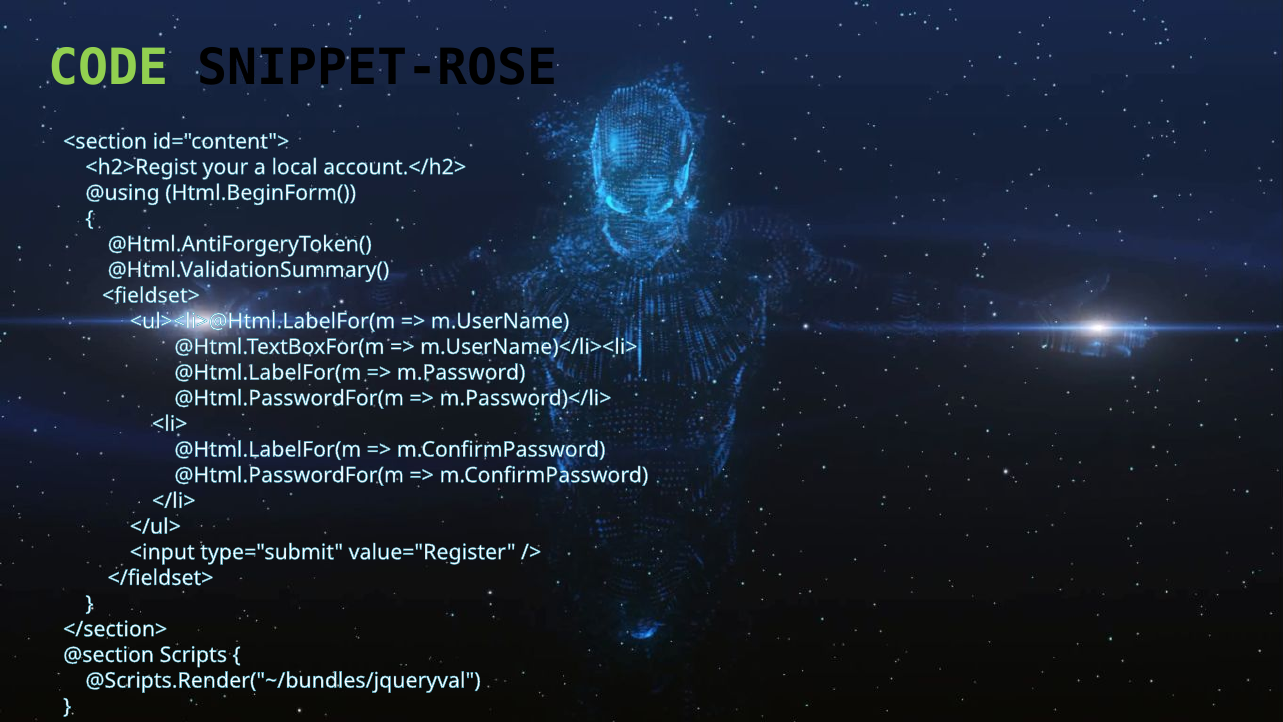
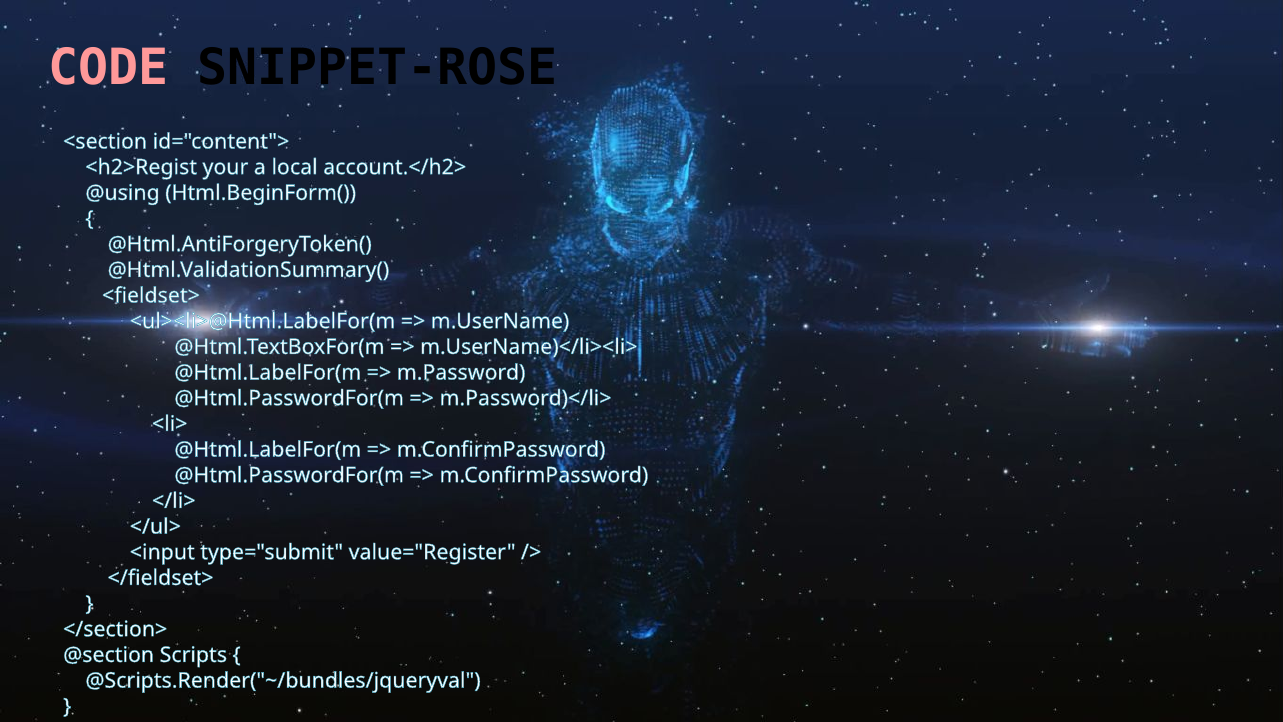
CODE colour: light green -> pink
